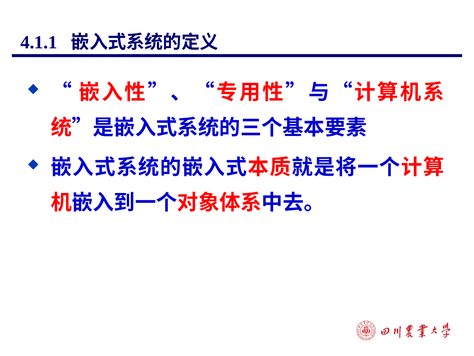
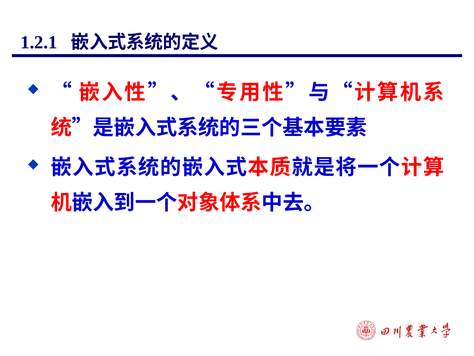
4.1.1: 4.1.1 -> 1.2.1
